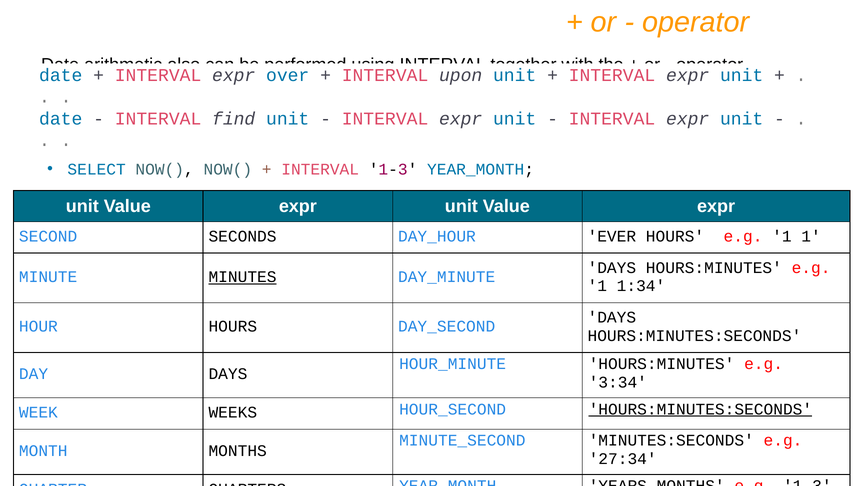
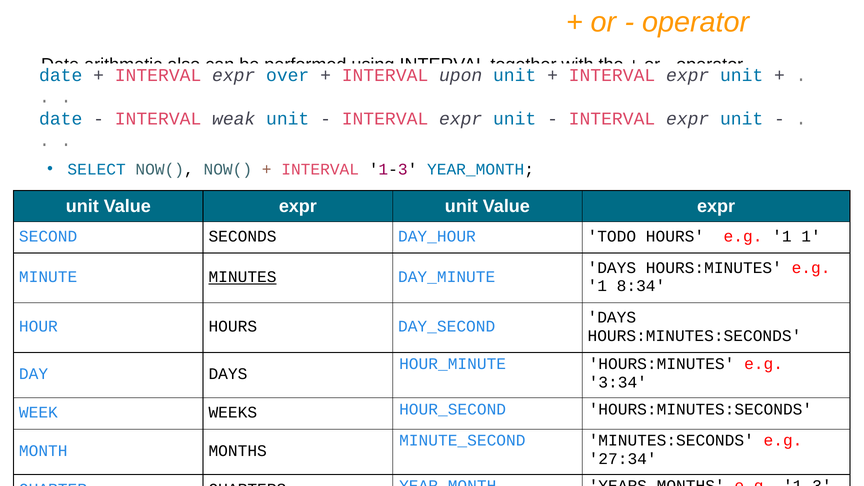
find: find -> weak
EVER: EVER -> TODO
1:34: 1:34 -> 8:34
HOURS:MINUTES:SECONDS at (700, 409) underline: present -> none
